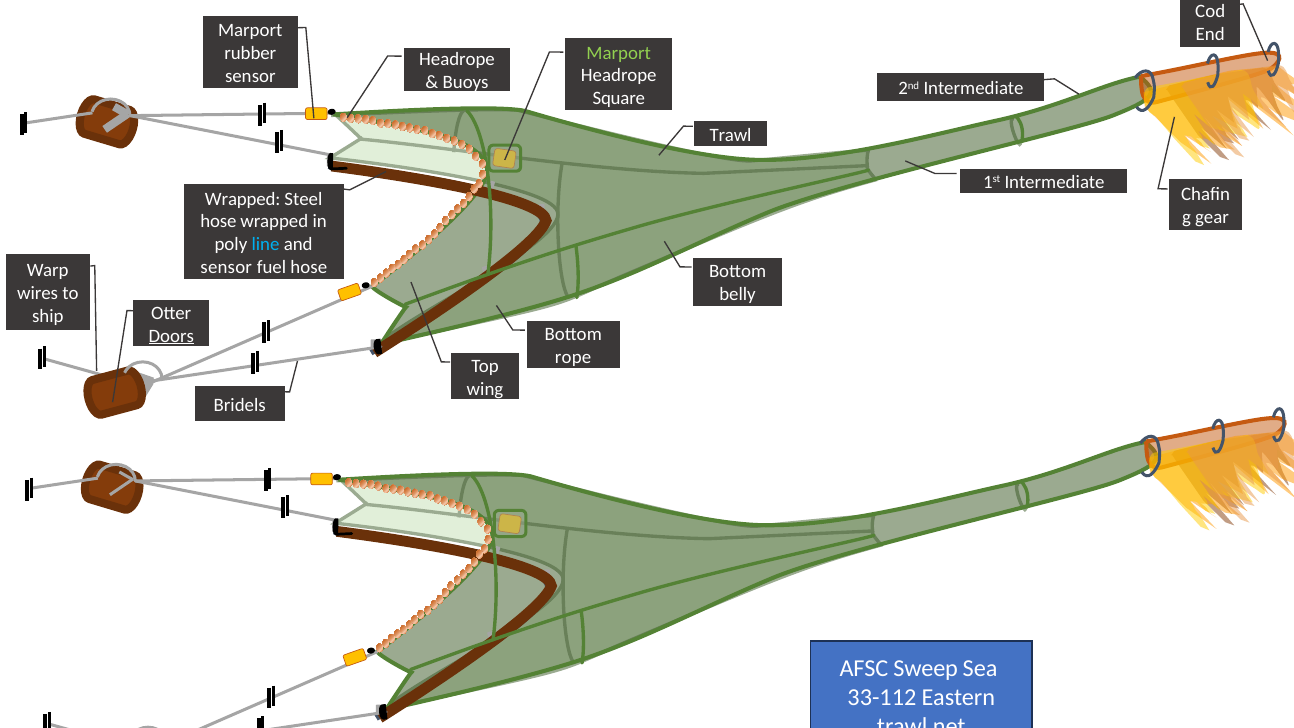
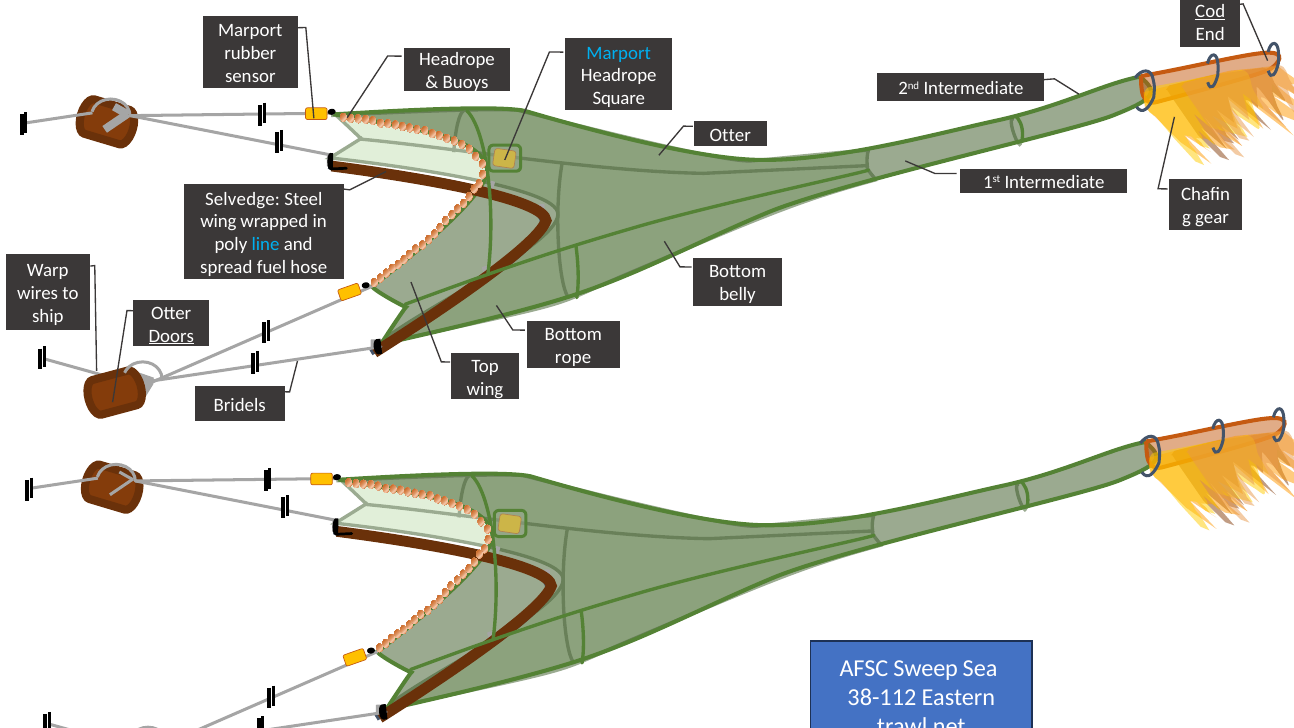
Cod underline: none -> present
Marport at (619, 53) colour: light green -> light blue
Trawl at (730, 135): Trawl -> Otter
Wrapped at (243, 199): Wrapped -> Selvedge
hose at (218, 222): hose -> wing
sensor at (226, 267): sensor -> spread
33-112: 33-112 -> 38-112
